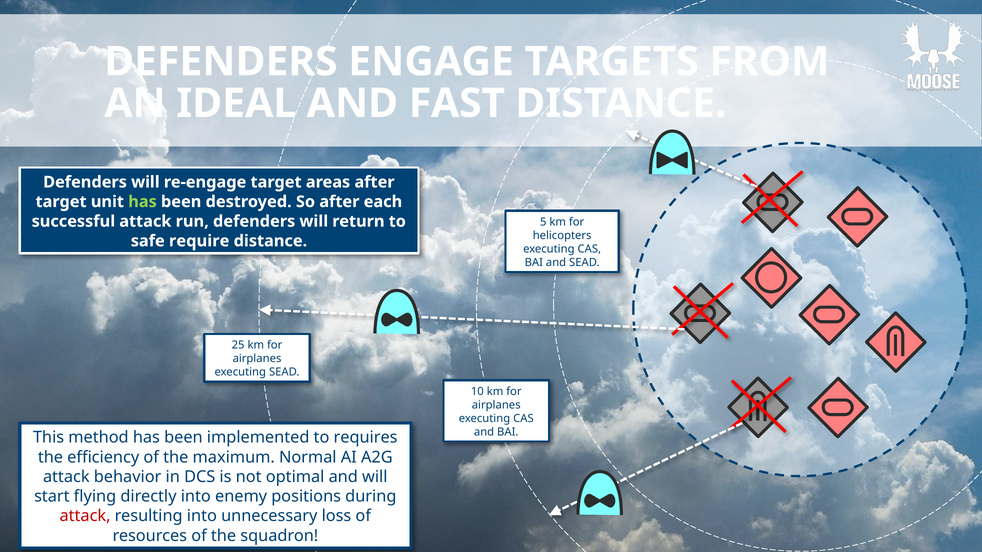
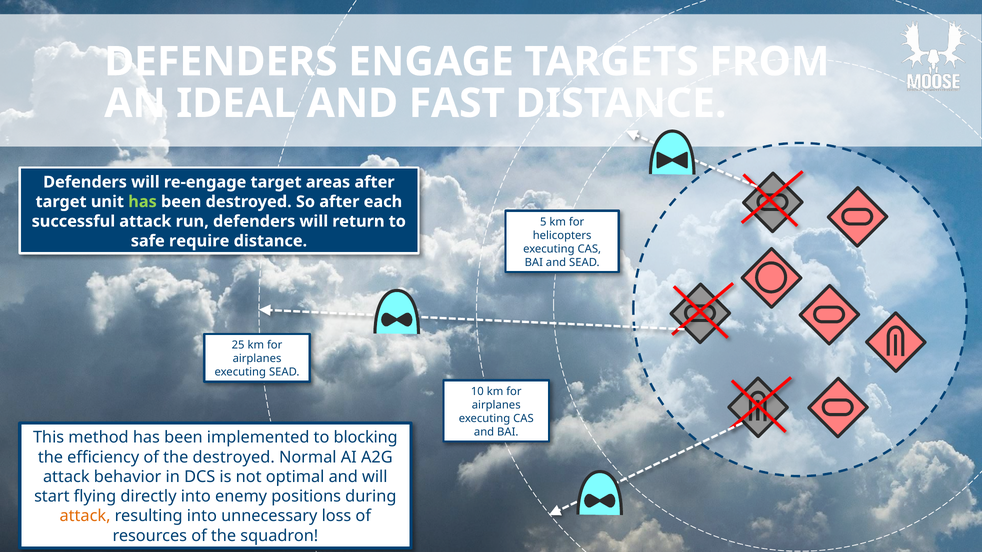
requires: requires -> blocking
the maximum: maximum -> destroyed
attack at (85, 516) colour: red -> orange
